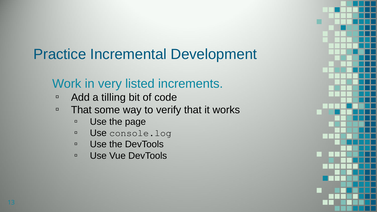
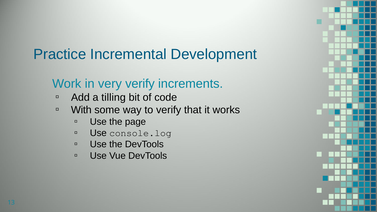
very listed: listed -> verify
That at (81, 110): That -> With
